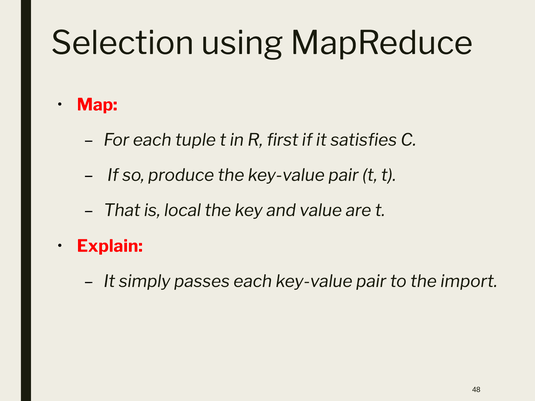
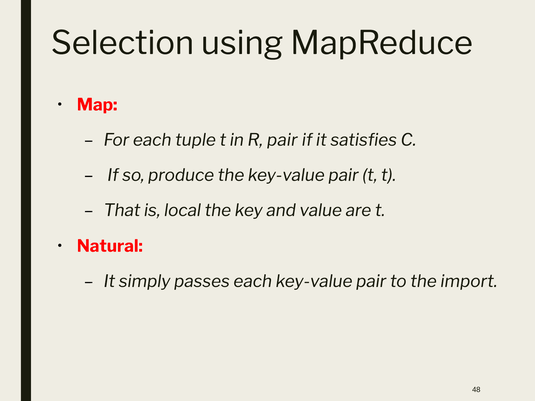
R first: first -> pair
Explain: Explain -> Natural
